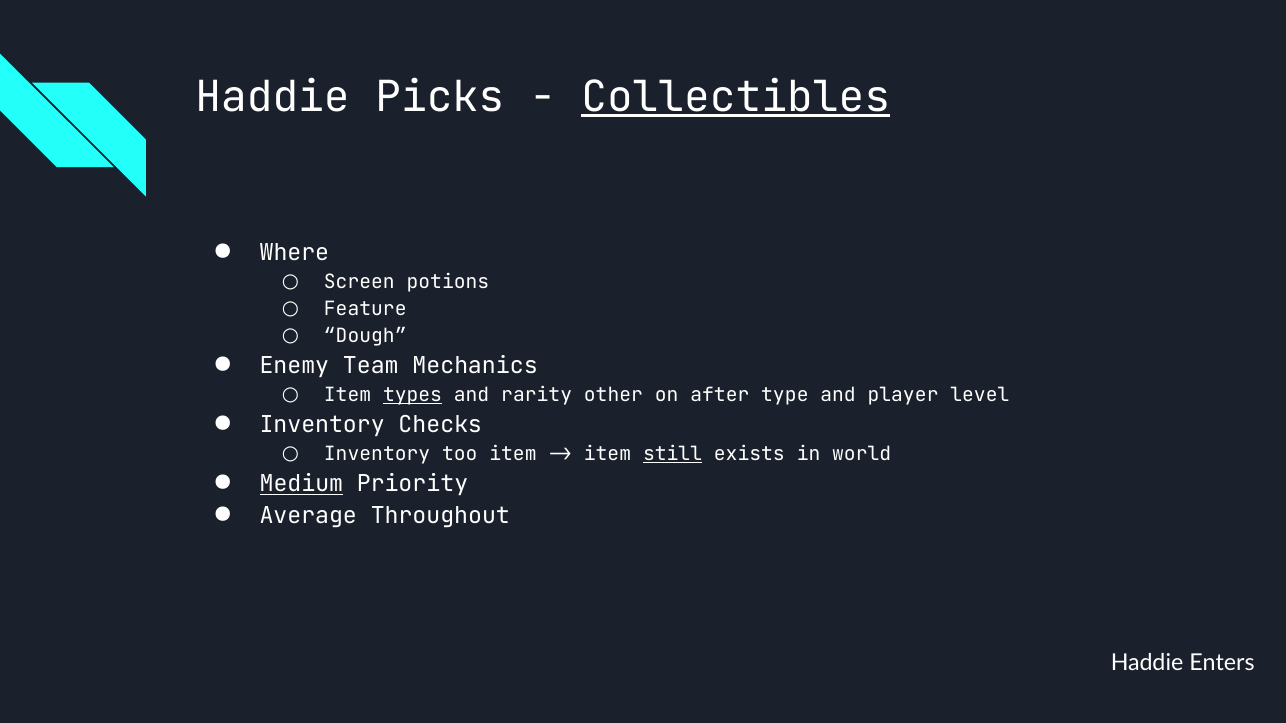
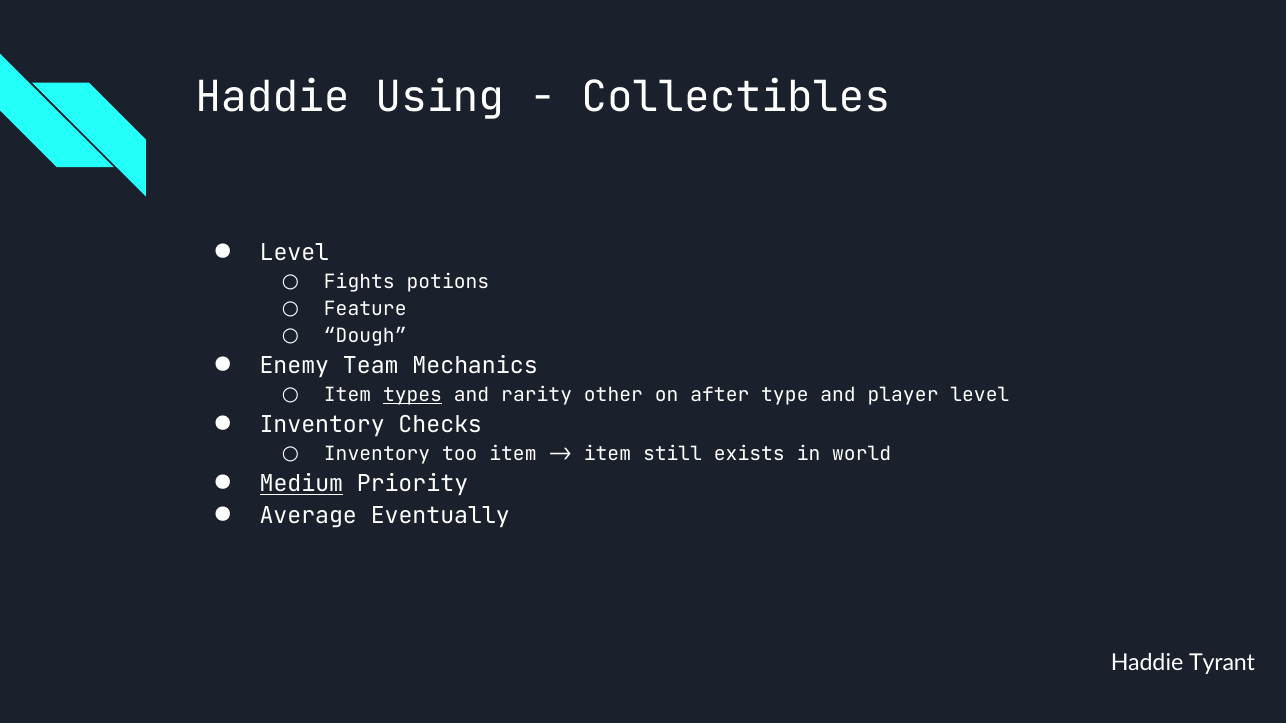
Picks: Picks -> Using
Collectibles underline: present -> none
Where at (294, 253): Where -> Level
Screen: Screen -> Fights
still underline: present -> none
Throughout: Throughout -> Eventually
Enters: Enters -> Tyrant
